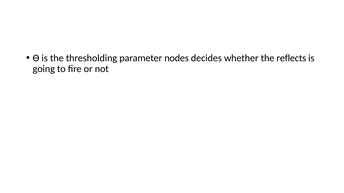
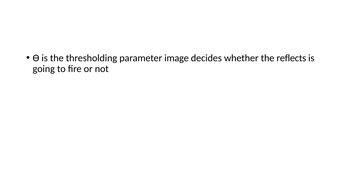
nodes: nodes -> image
